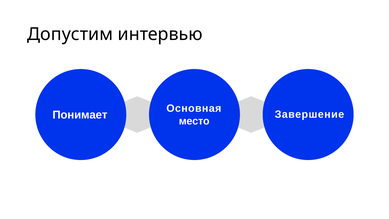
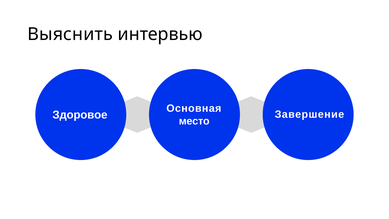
Допустим: Допустим -> Выяснить
Понимает: Понимает -> Здоровое
